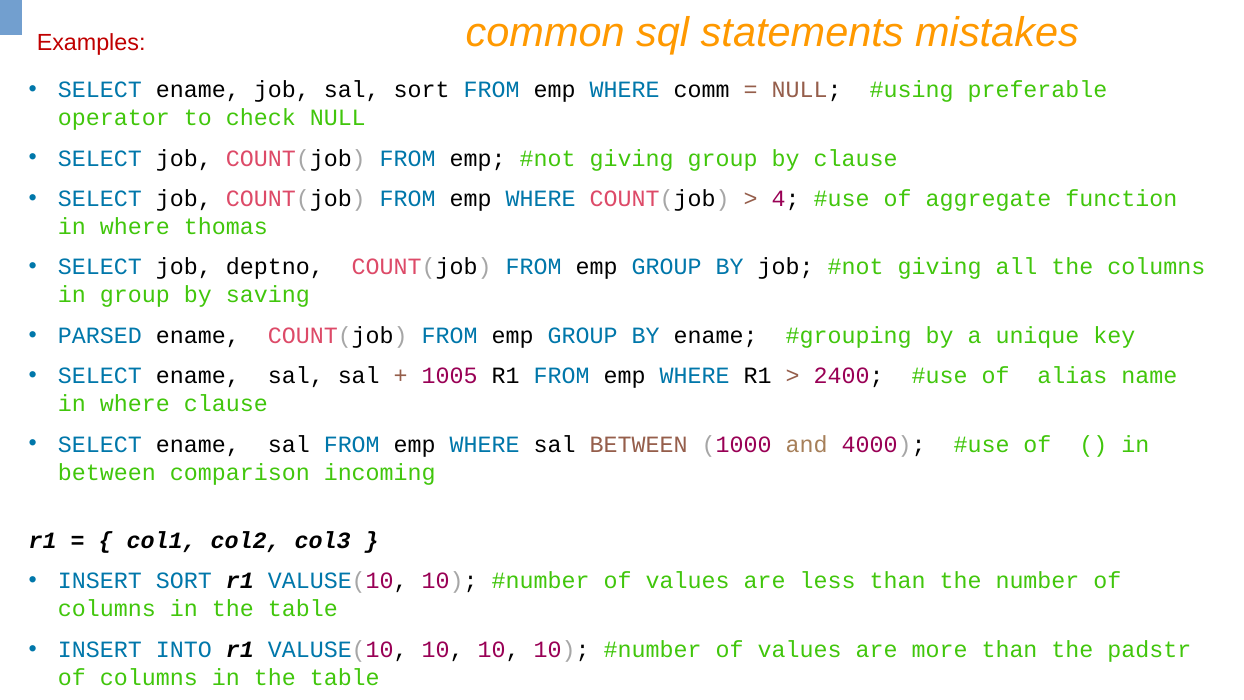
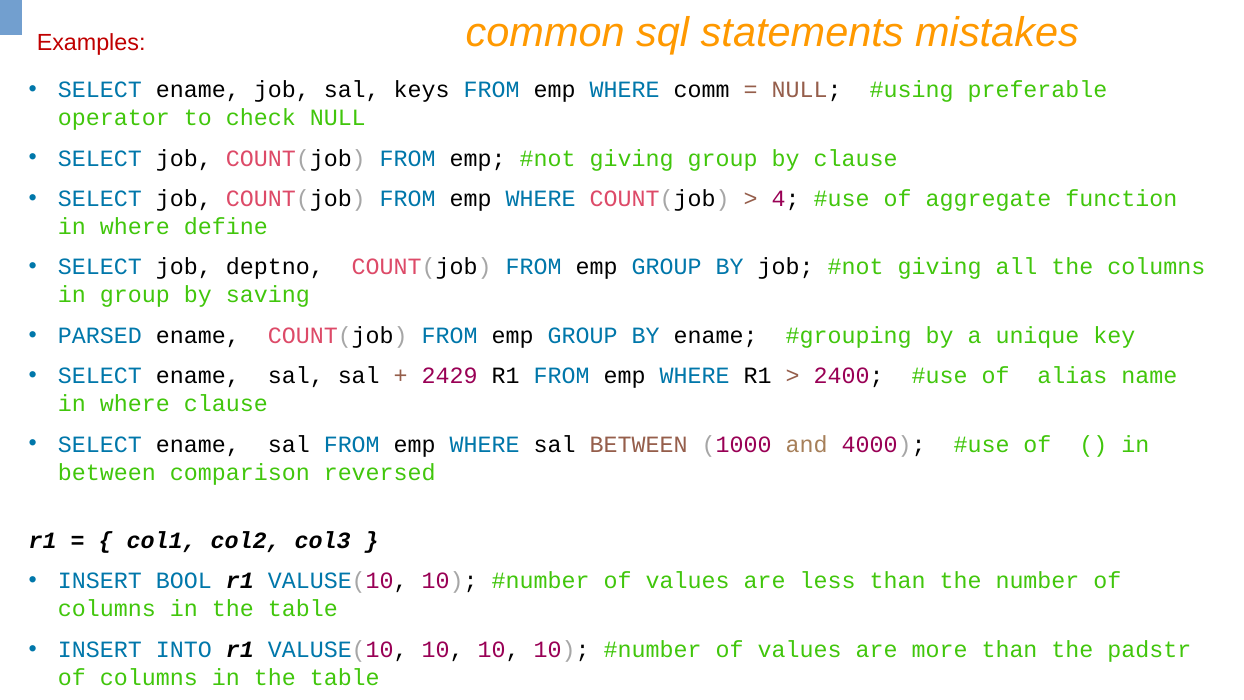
sal sort: sort -> keys
thomas: thomas -> define
1005: 1005 -> 2429
incoming: incoming -> reversed
INSERT SORT: SORT -> BOOL
